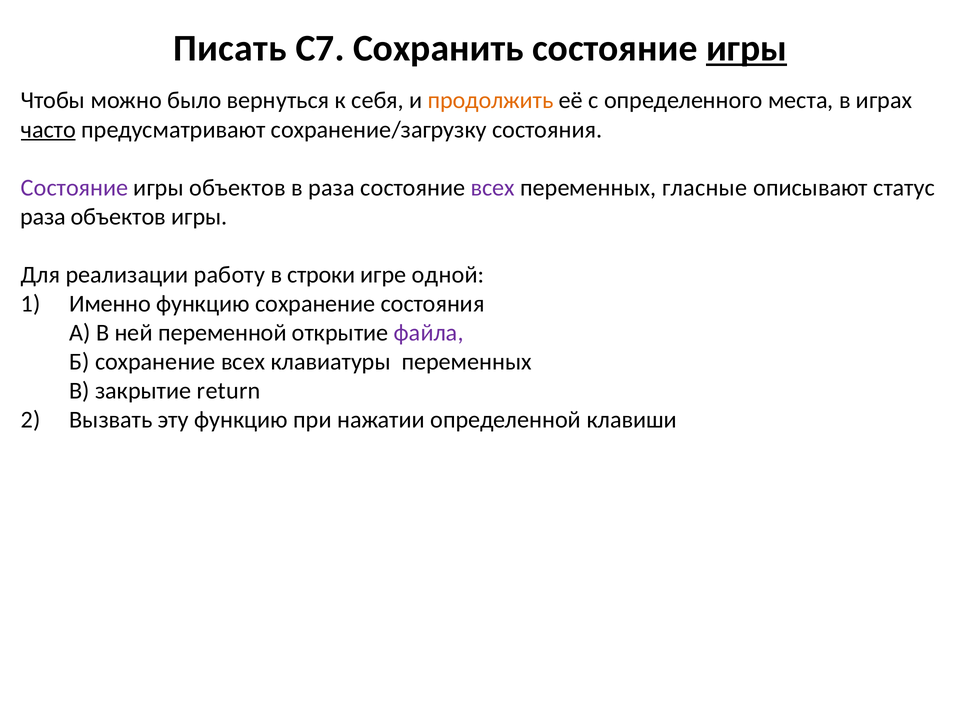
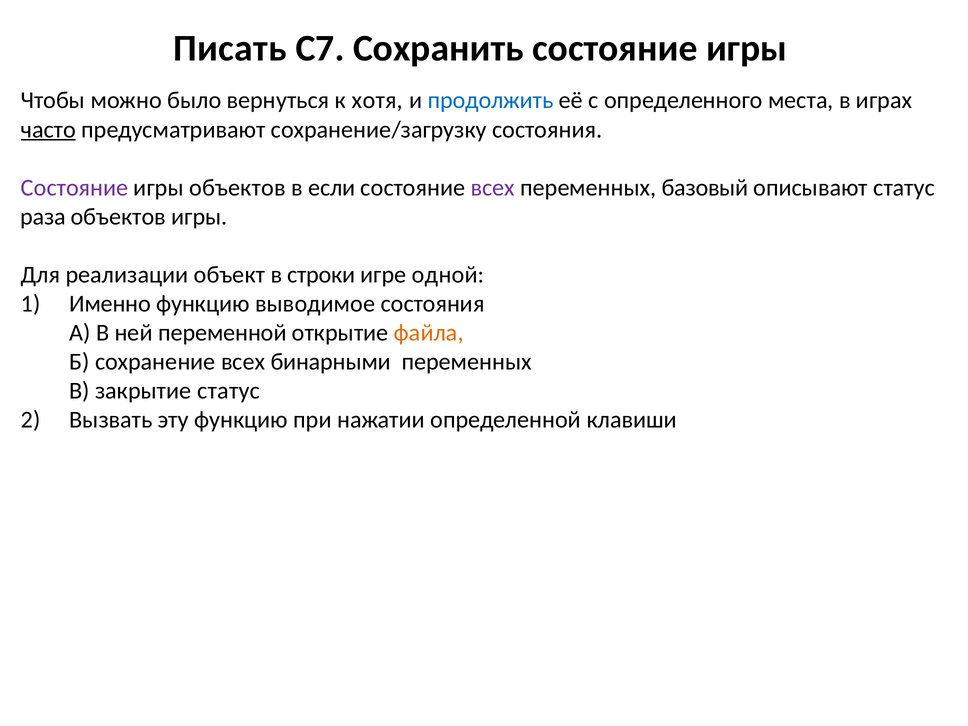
игры at (747, 49) underline: present -> none
себя: себя -> хотя
продолжить colour: orange -> blue
в раза: раза -> если
гласные: гласные -> базовый
работу: работу -> объект
функцию сохранение: сохранение -> выводимое
файла colour: purple -> orange
клавиатуры: клавиатуры -> бинарными
закрытие return: return -> статус
